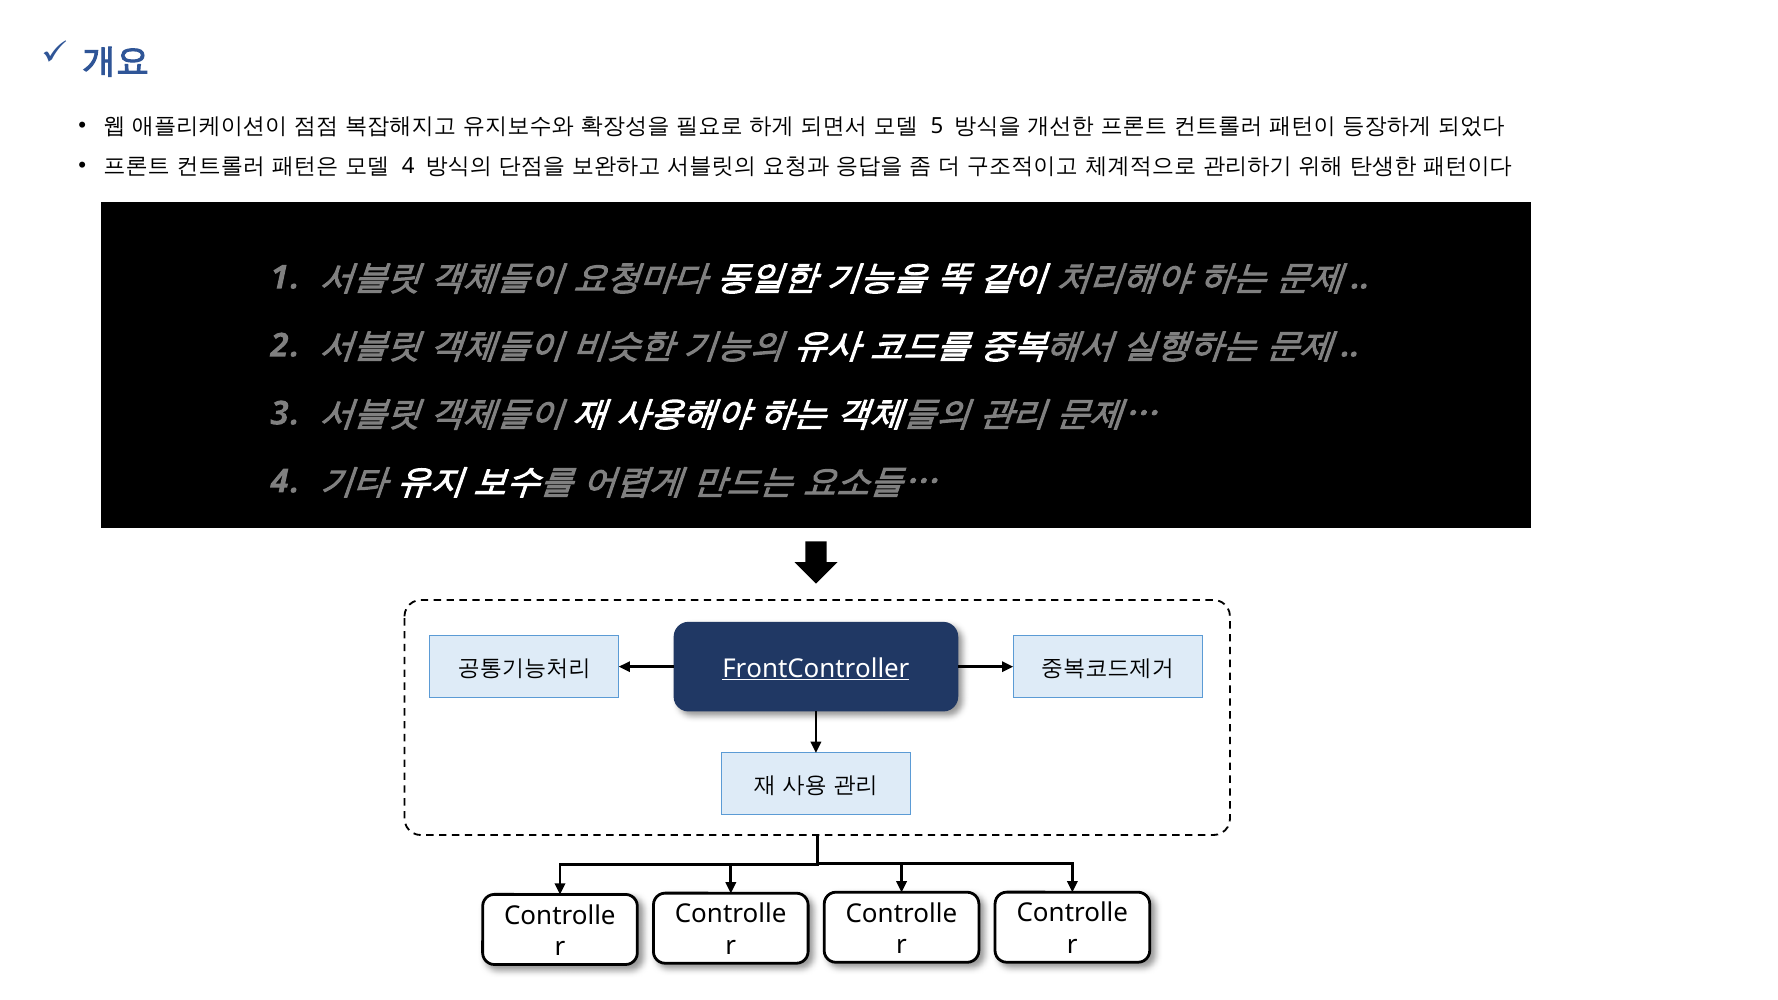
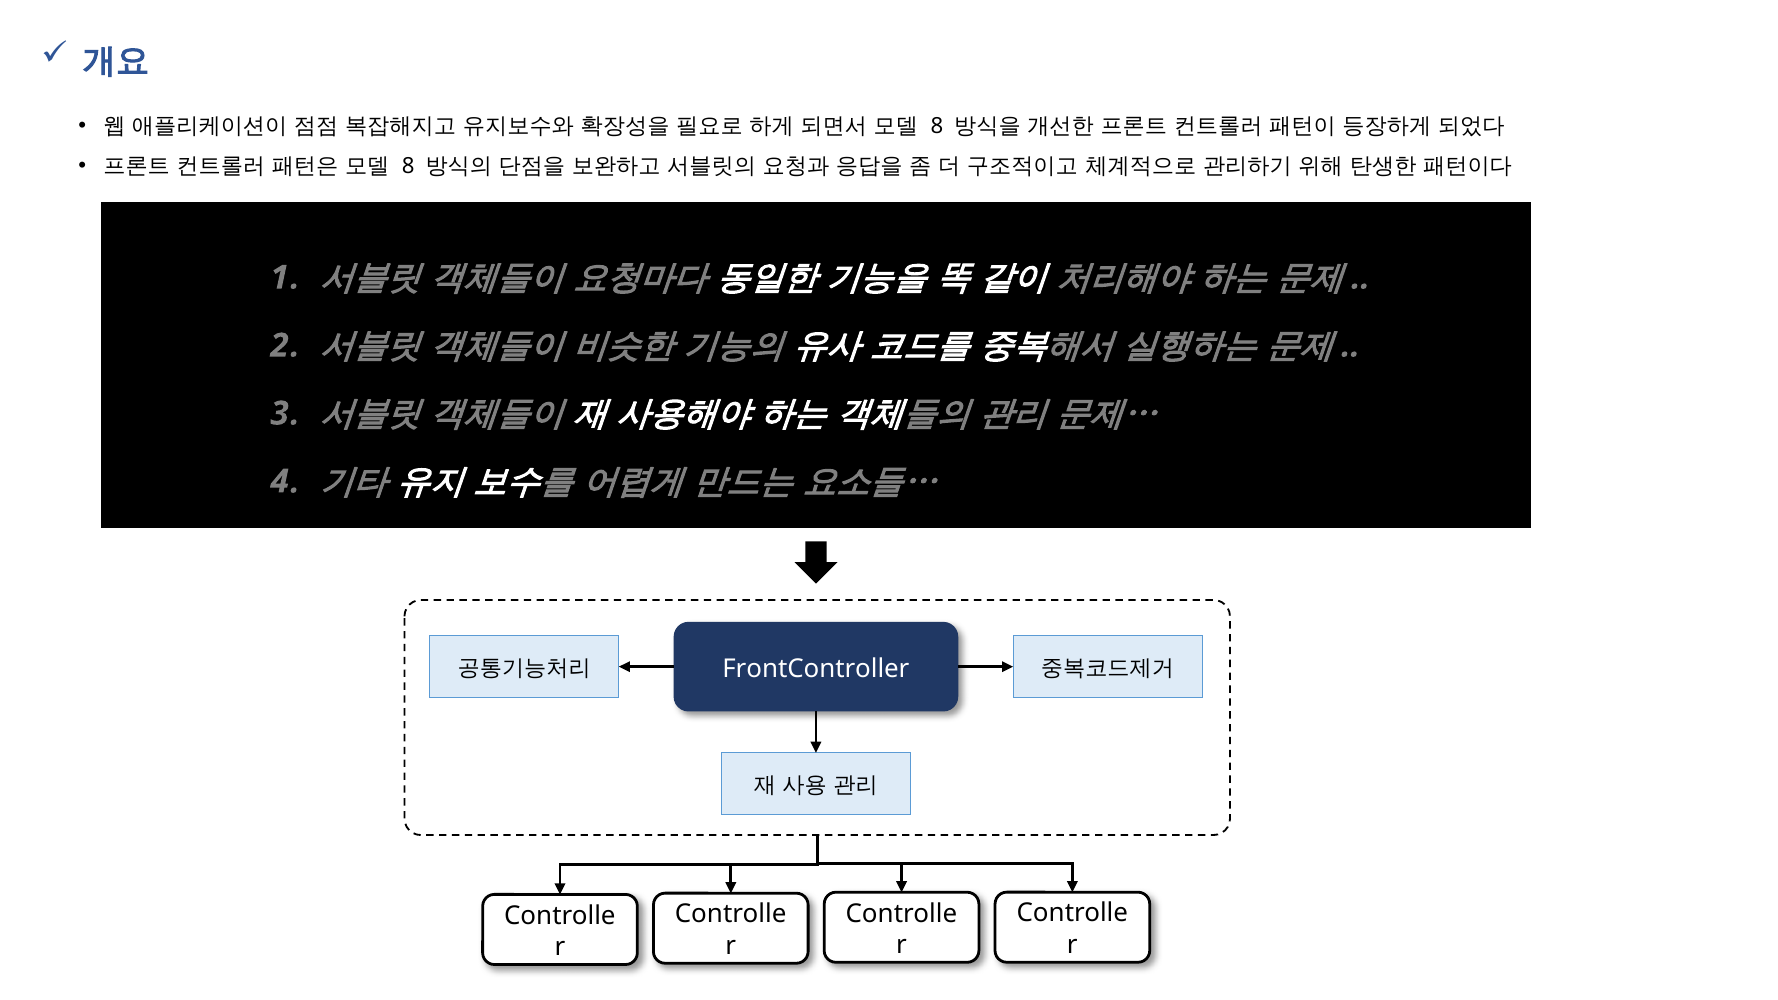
5 at (937, 126): 5 -> 8
4 at (408, 166): 4 -> 8
FrontController underline: present -> none
